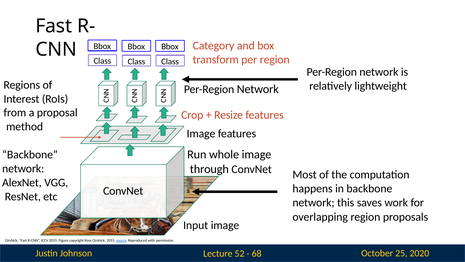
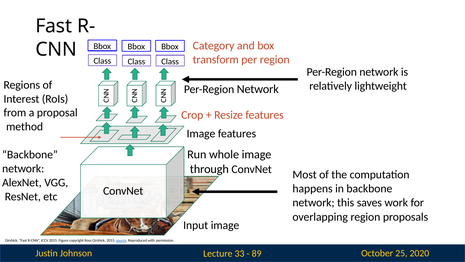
52: 52 -> 33
68: 68 -> 89
